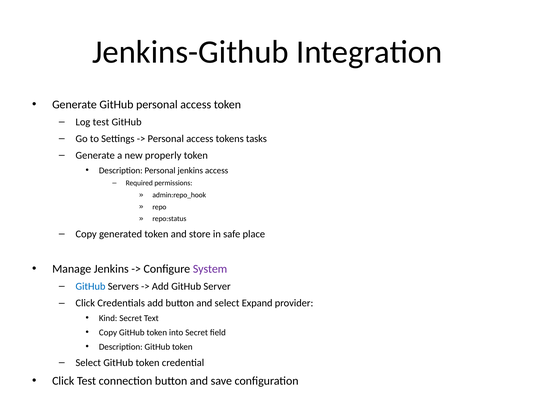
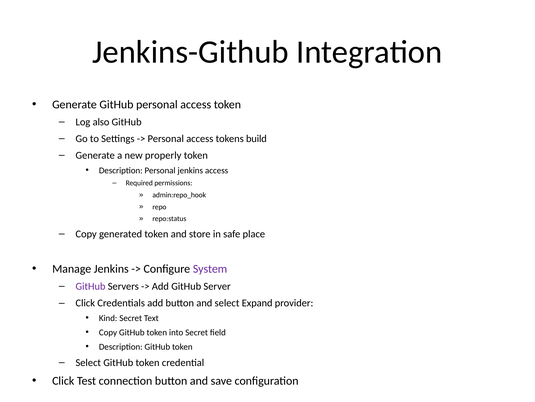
Log test: test -> also
tasks: tasks -> build
GitHub at (91, 286) colour: blue -> purple
